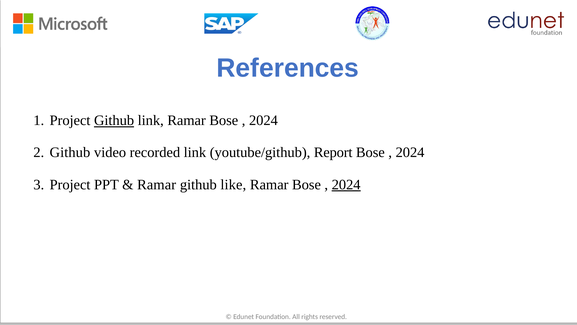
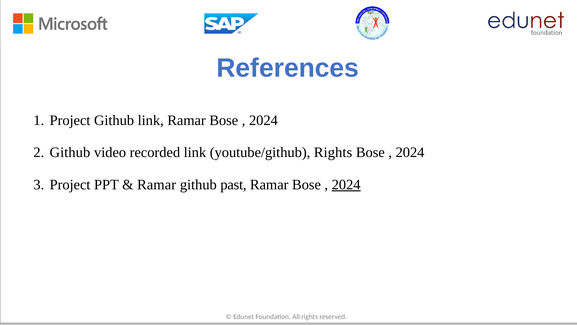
Github at (114, 120) underline: present -> none
youtube/github Report: Report -> Rights
like: like -> past
